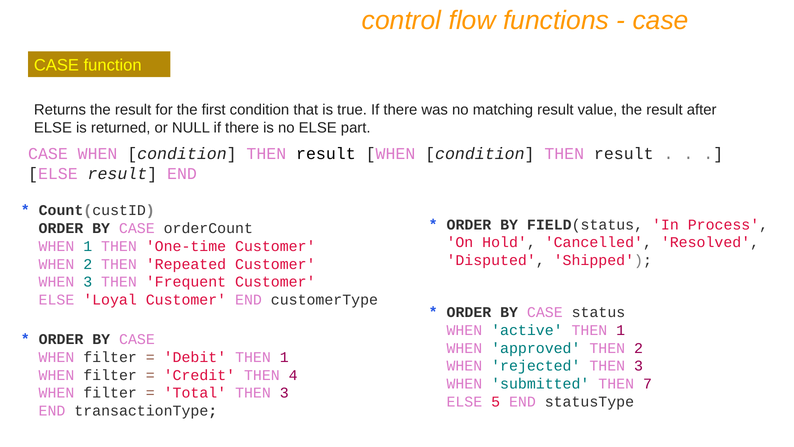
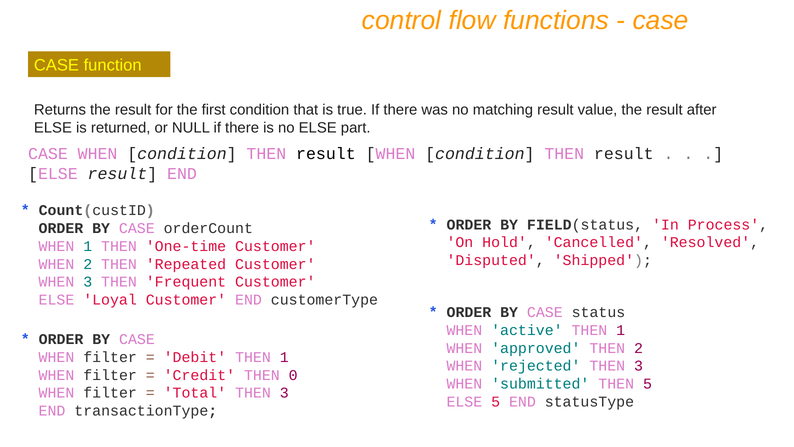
4: 4 -> 0
THEN 7: 7 -> 5
